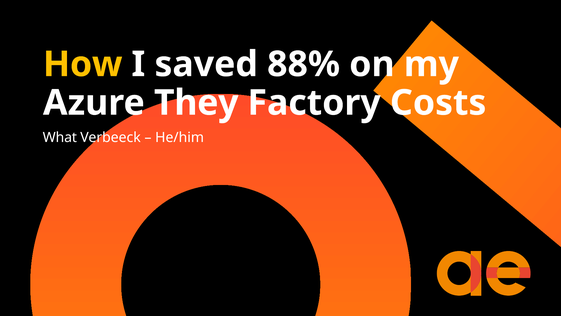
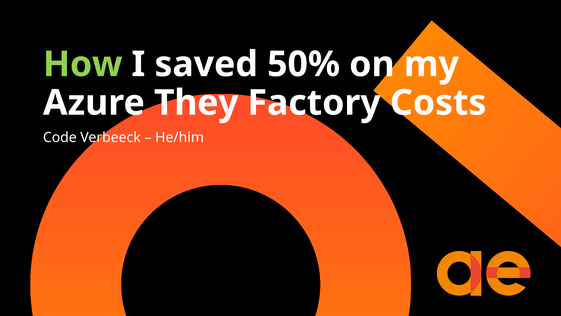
How colour: yellow -> light green
88%: 88% -> 50%
What: What -> Code
